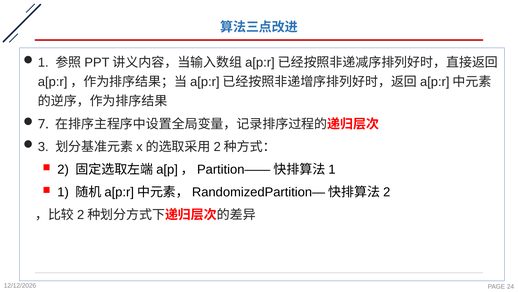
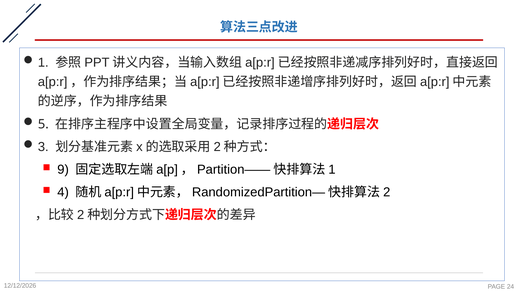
7: 7 -> 5
2: 2 -> 9
1: 1 -> 4
